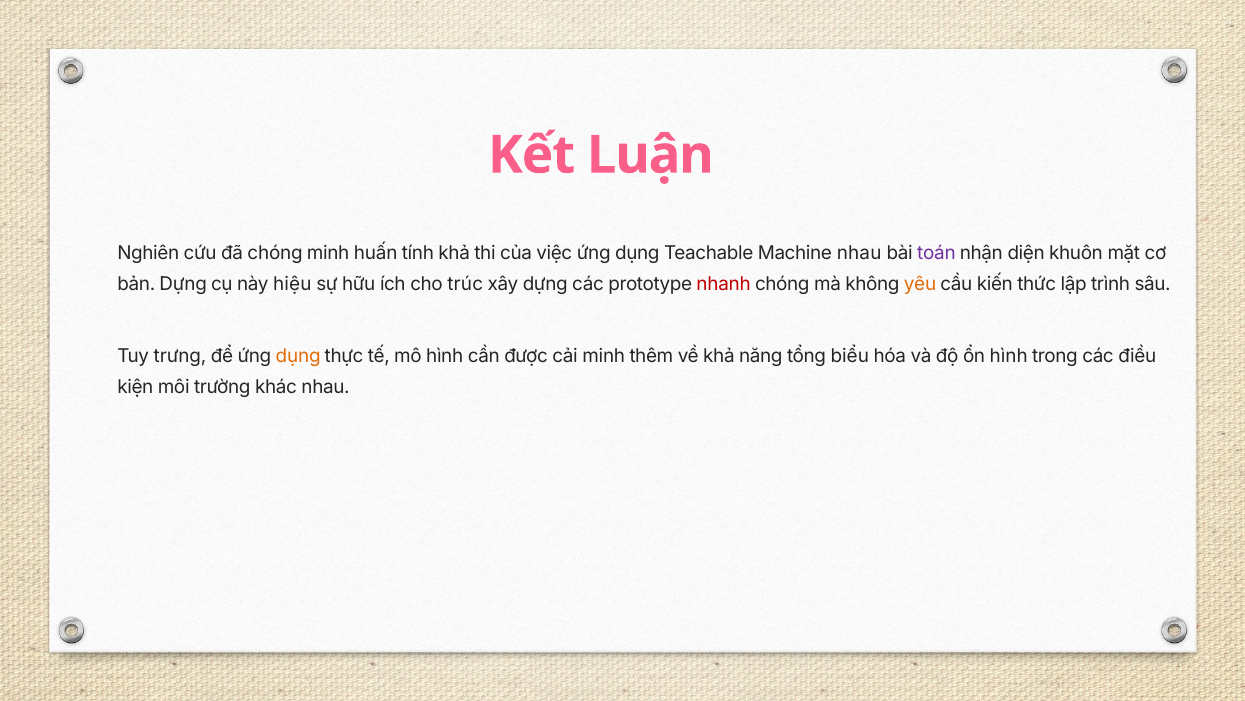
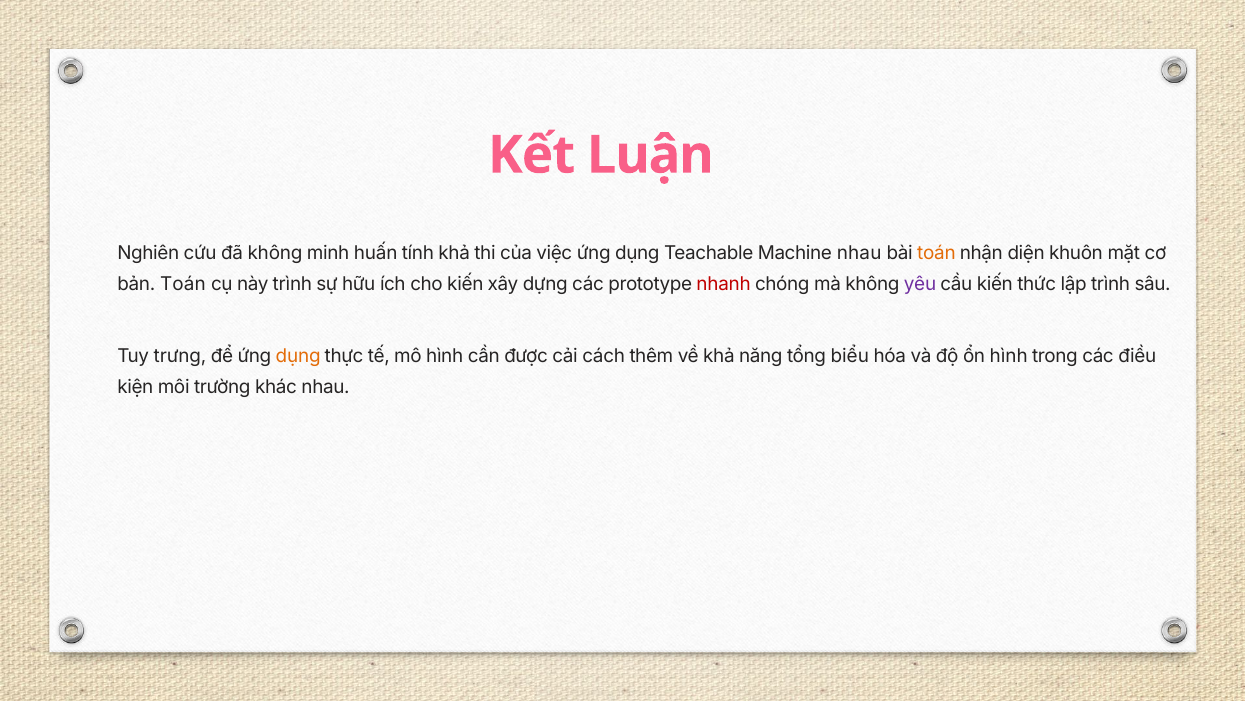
đã chóng: chóng -> không
toán at (936, 253) colour: purple -> orange
bản Dựng: Dựng -> Toán
này hiệu: hiệu -> trình
cho trúc: trúc -> kiến
yêu colour: orange -> purple
cải minh: minh -> cách
